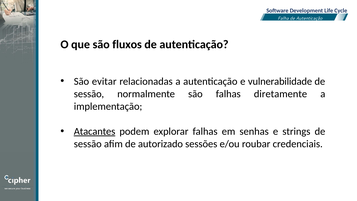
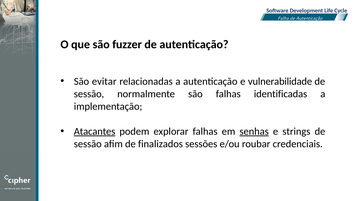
fluxos: fluxos -> fuzzer
diretamente: diretamente -> identificadas
senhas underline: none -> present
autorizado: autorizado -> finalizados
